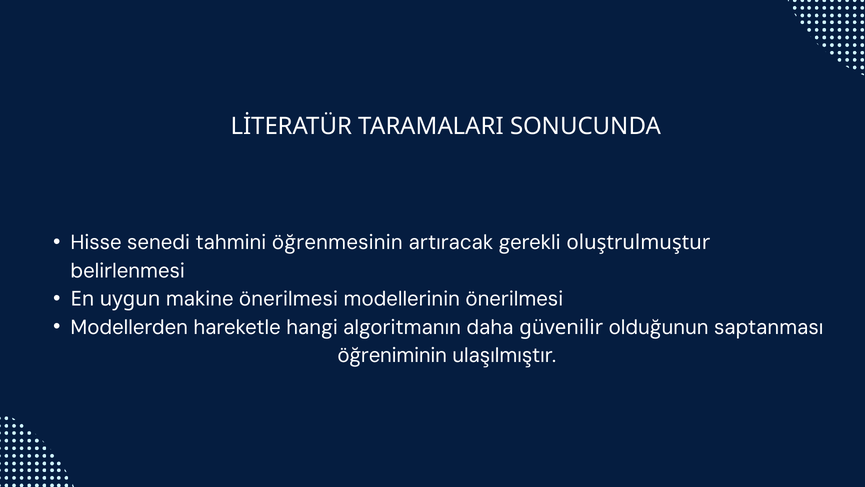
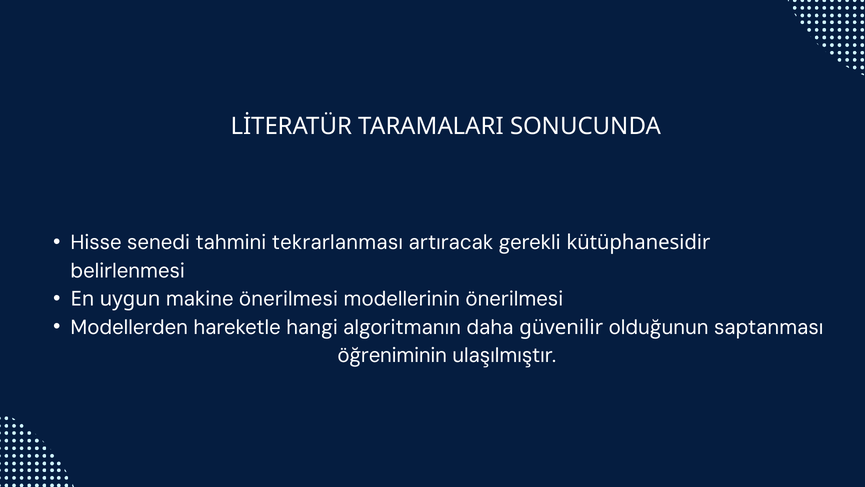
öğrenmesinin: öğrenmesinin -> tekrarlanması
oluştrulmuştur: oluştrulmuştur -> kütüphanesidir
